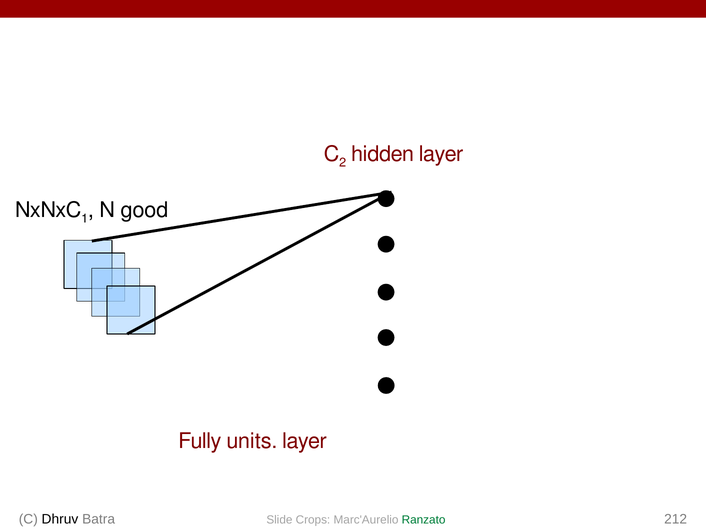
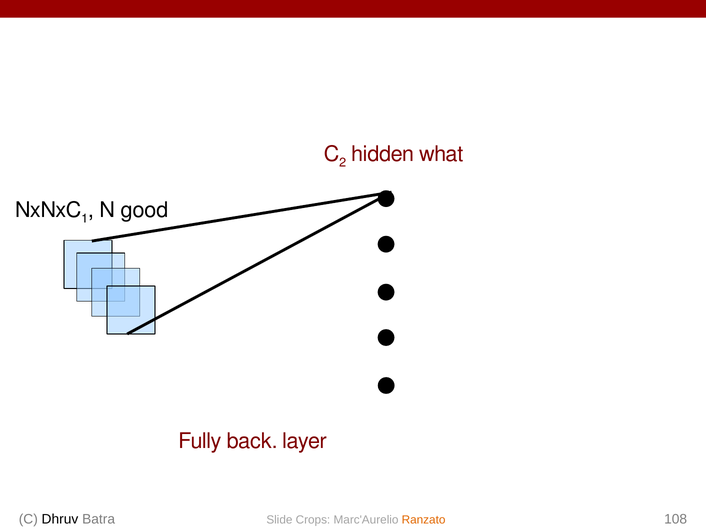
hidden layer: layer -> what
units: units -> back
212: 212 -> 108
Ranzato colour: green -> orange
